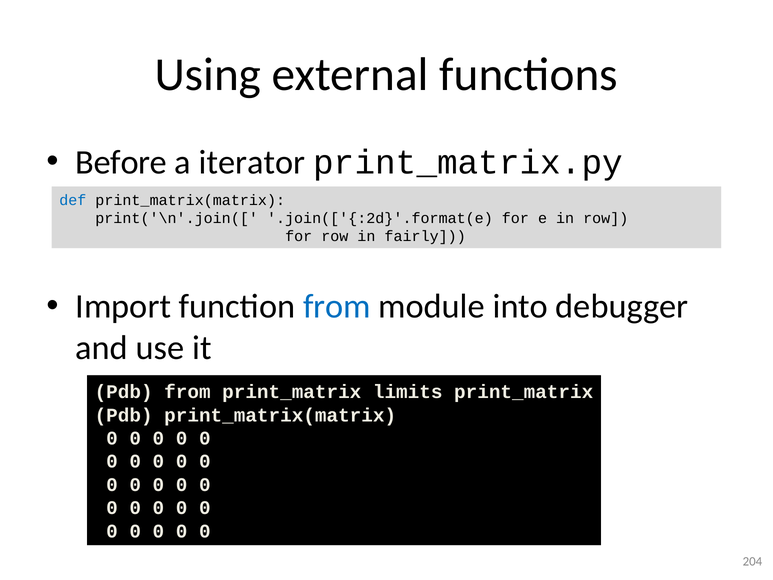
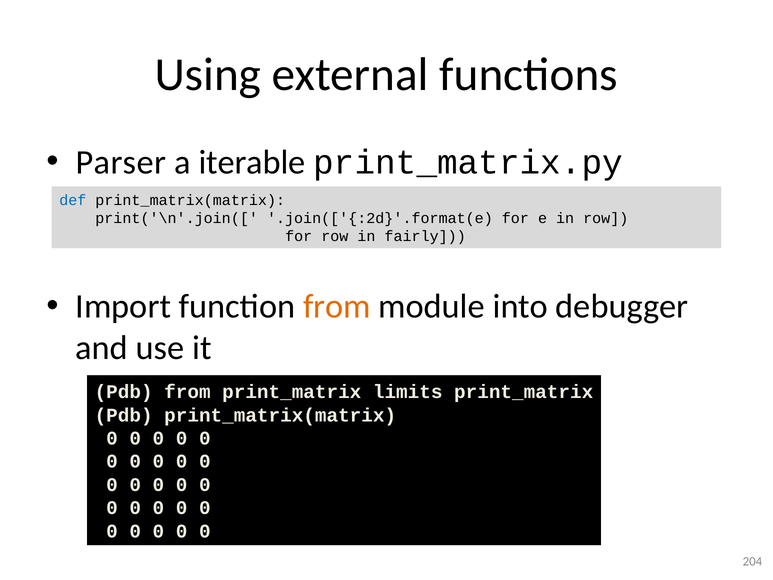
Before: Before -> Parser
iterator: iterator -> iterable
from at (337, 307) colour: blue -> orange
